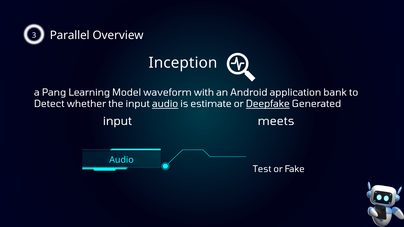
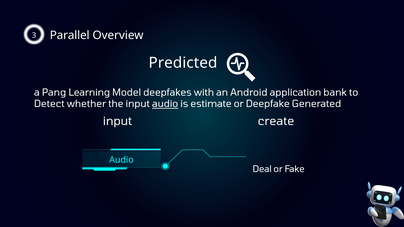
Inception: Inception -> Predicted
waveform: waveform -> deepfakes
Deepfake underline: present -> none
meets: meets -> create
Test: Test -> Deal
